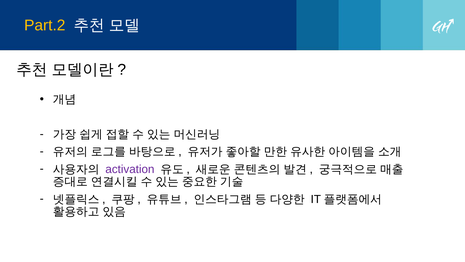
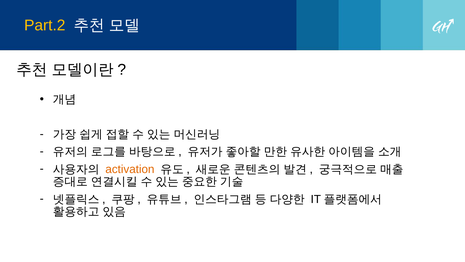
activation colour: purple -> orange
